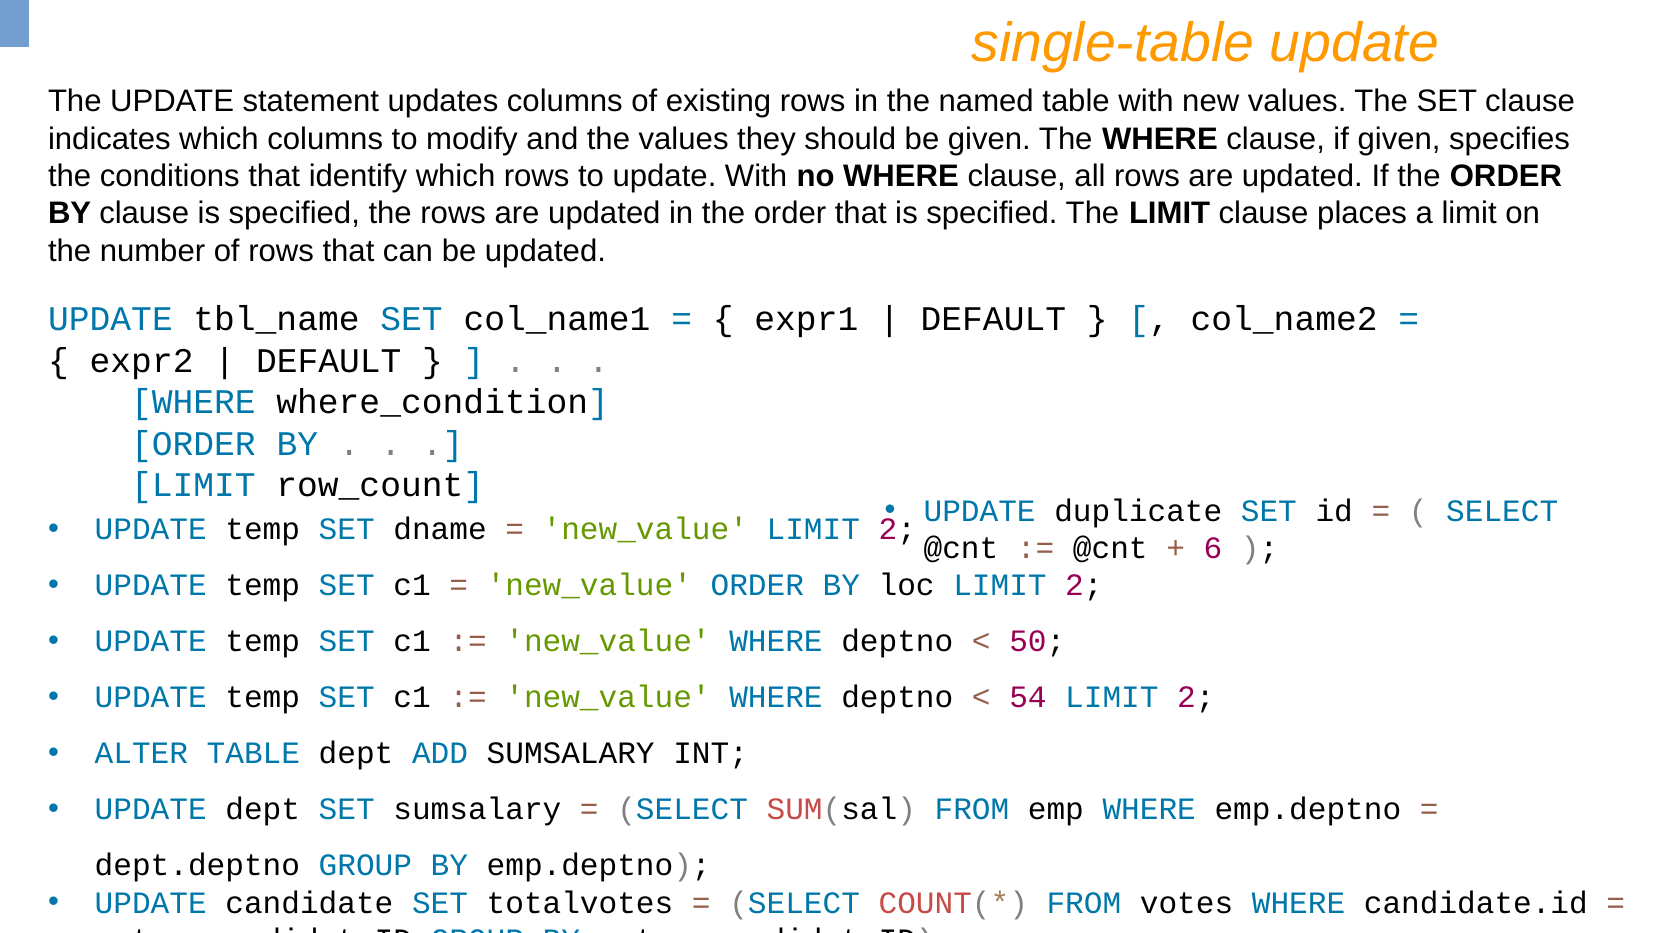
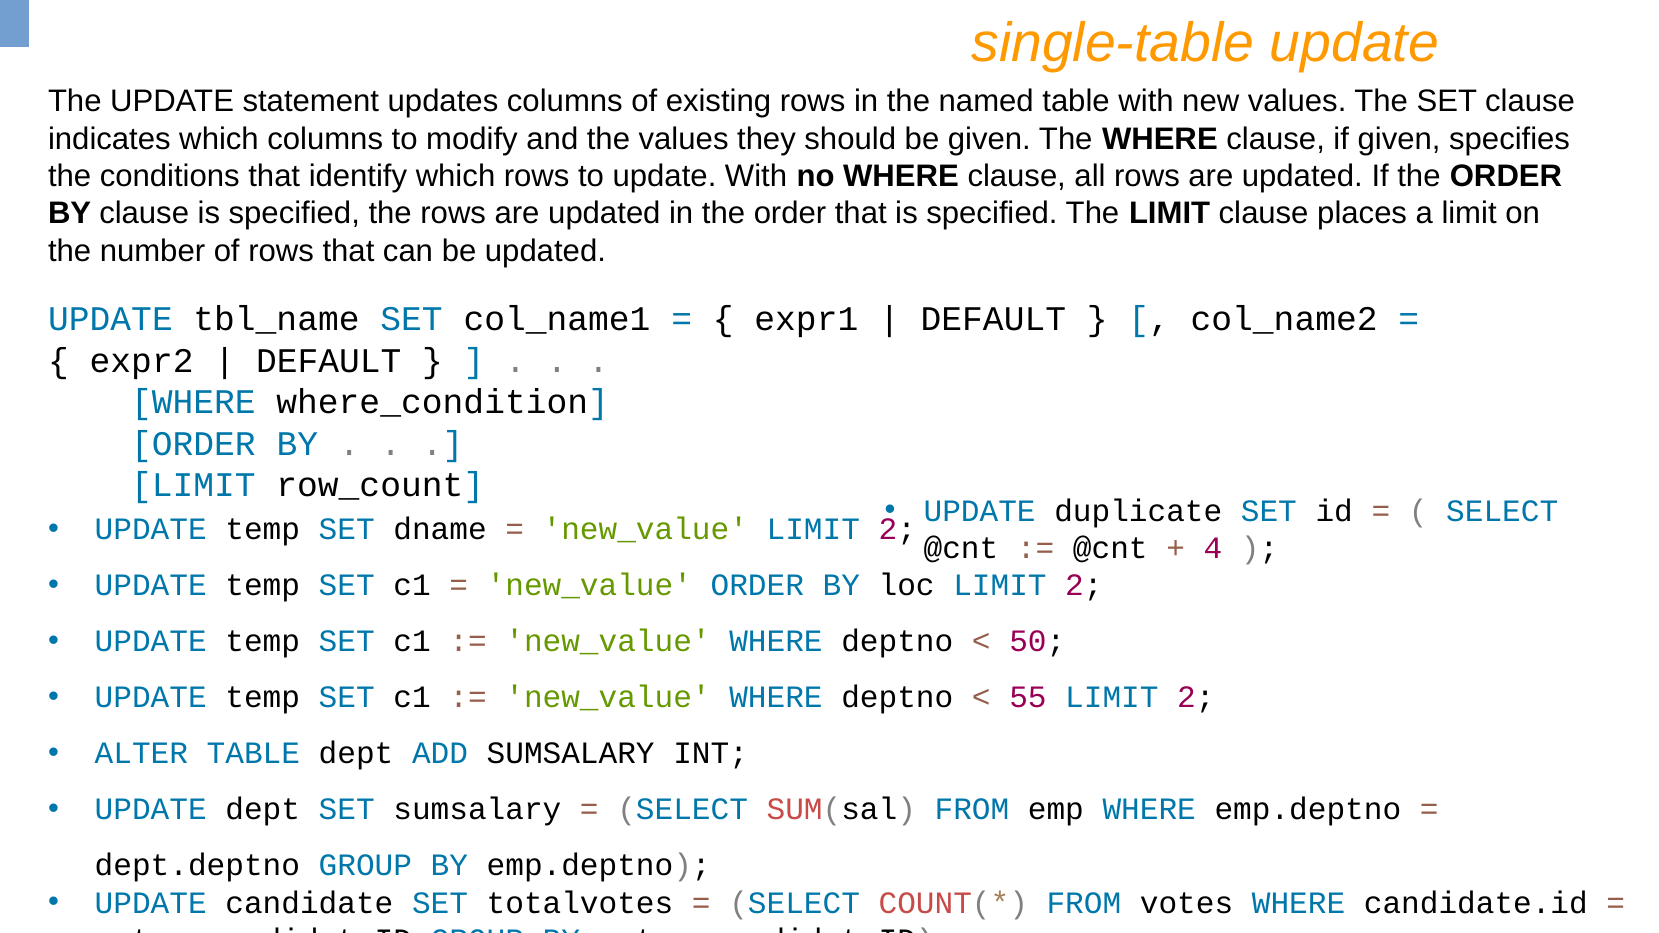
6: 6 -> 4
54: 54 -> 55
